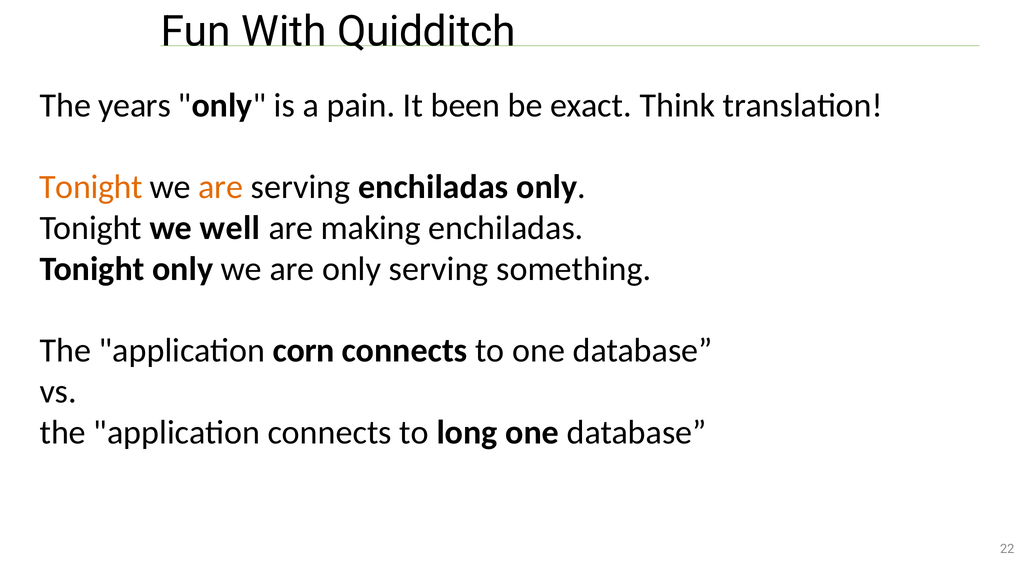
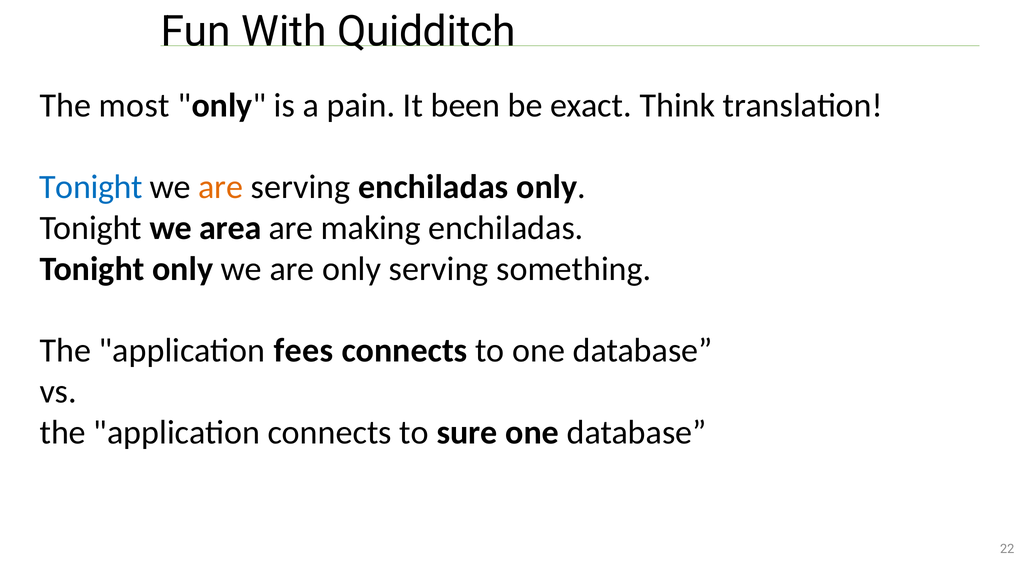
years: years -> most
Tonight at (91, 187) colour: orange -> blue
well: well -> area
corn: corn -> fees
long: long -> sure
